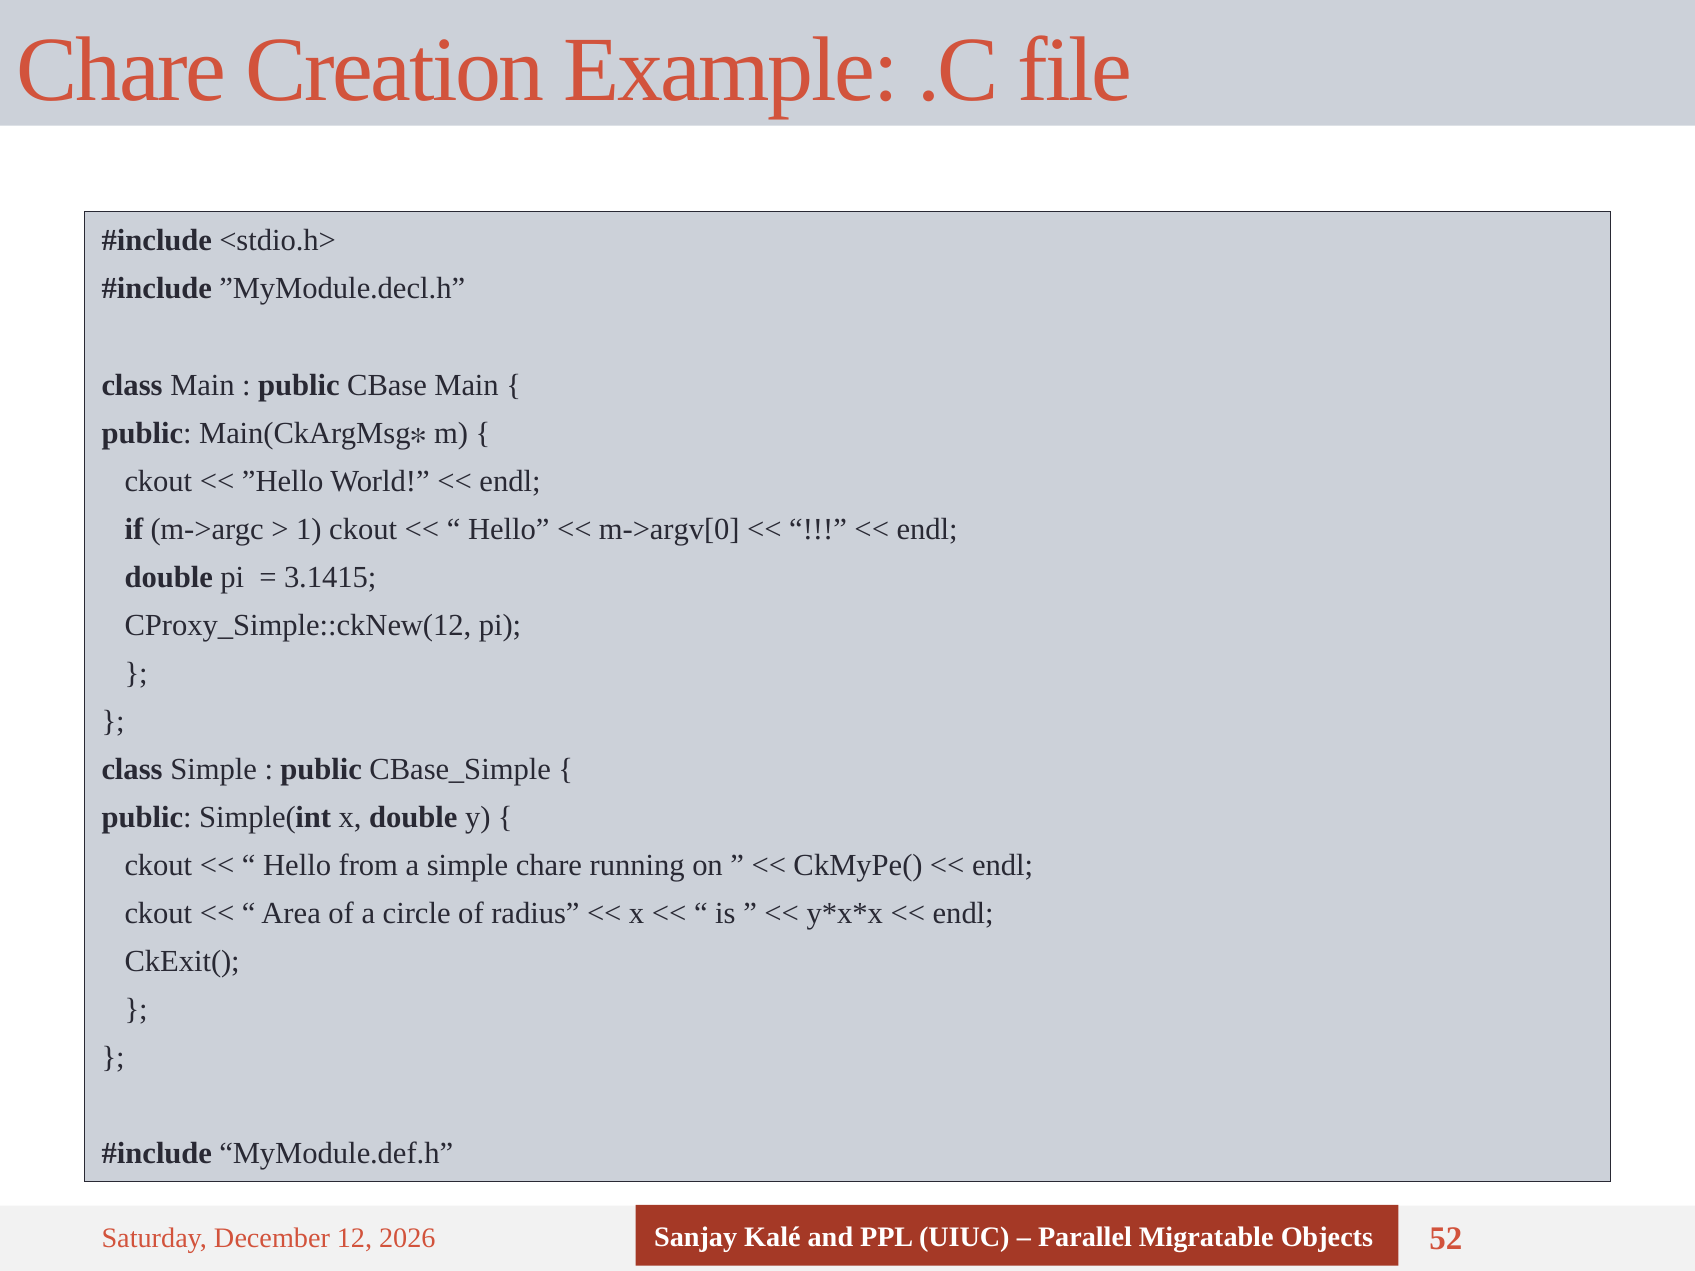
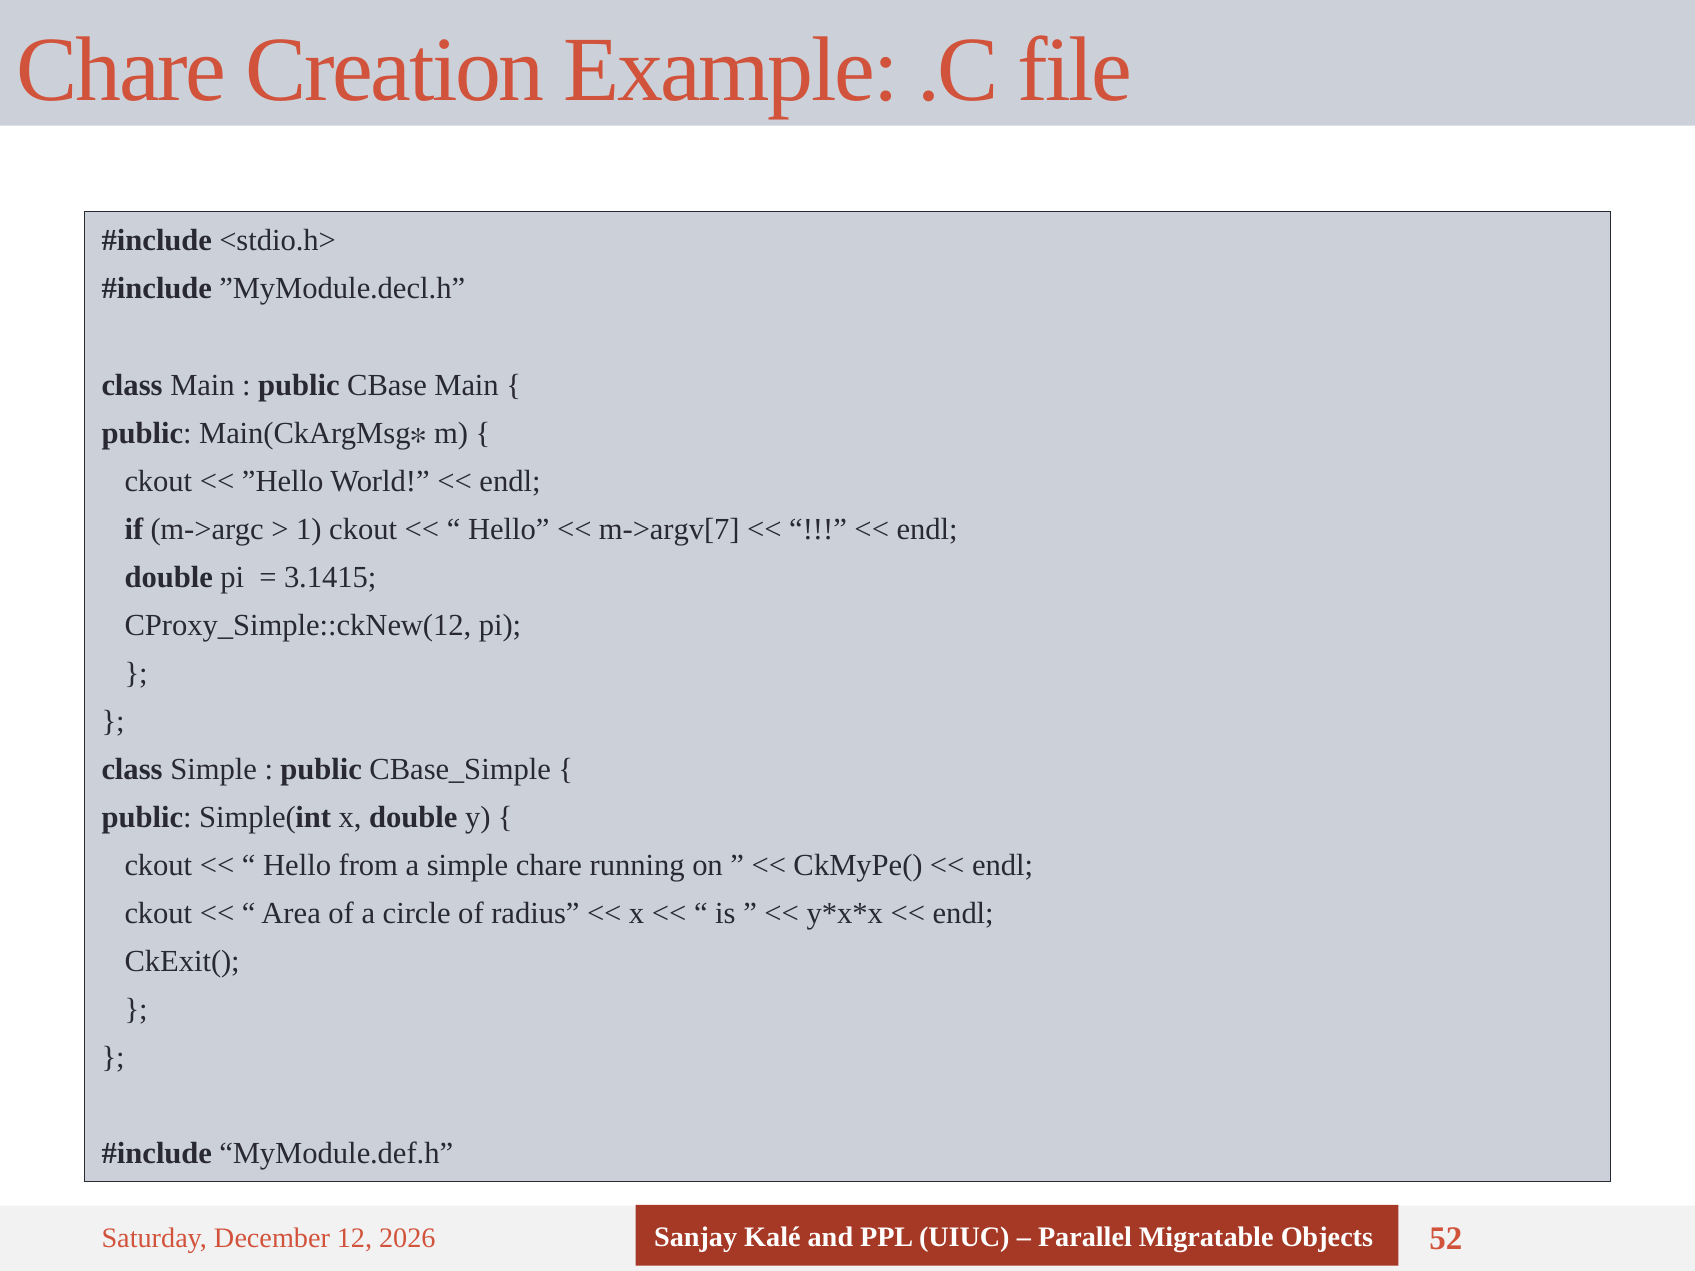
m->argv[0: m->argv[0 -> m->argv[7
